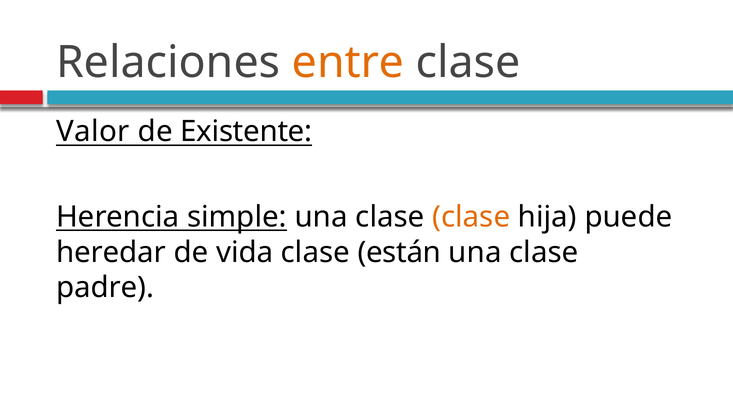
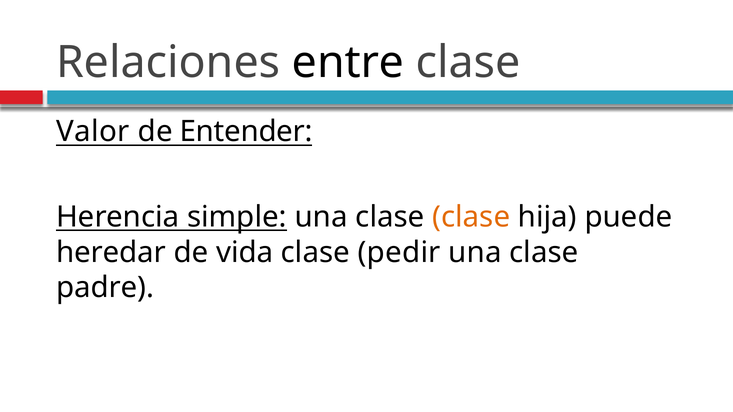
entre colour: orange -> black
Existente: Existente -> Entender
están: están -> pedir
